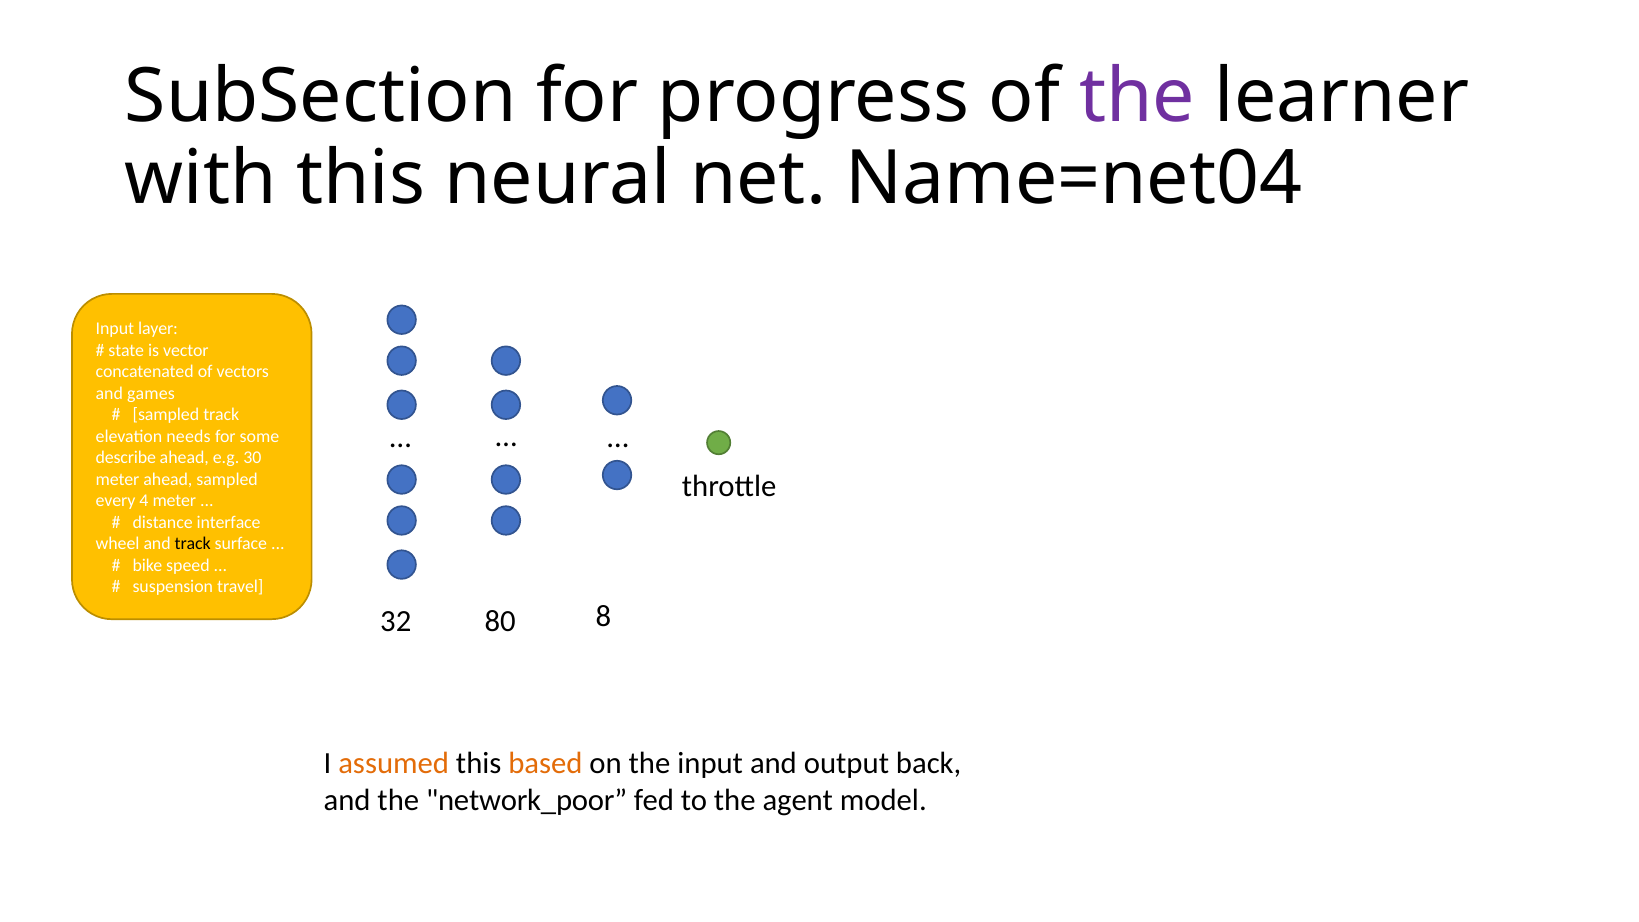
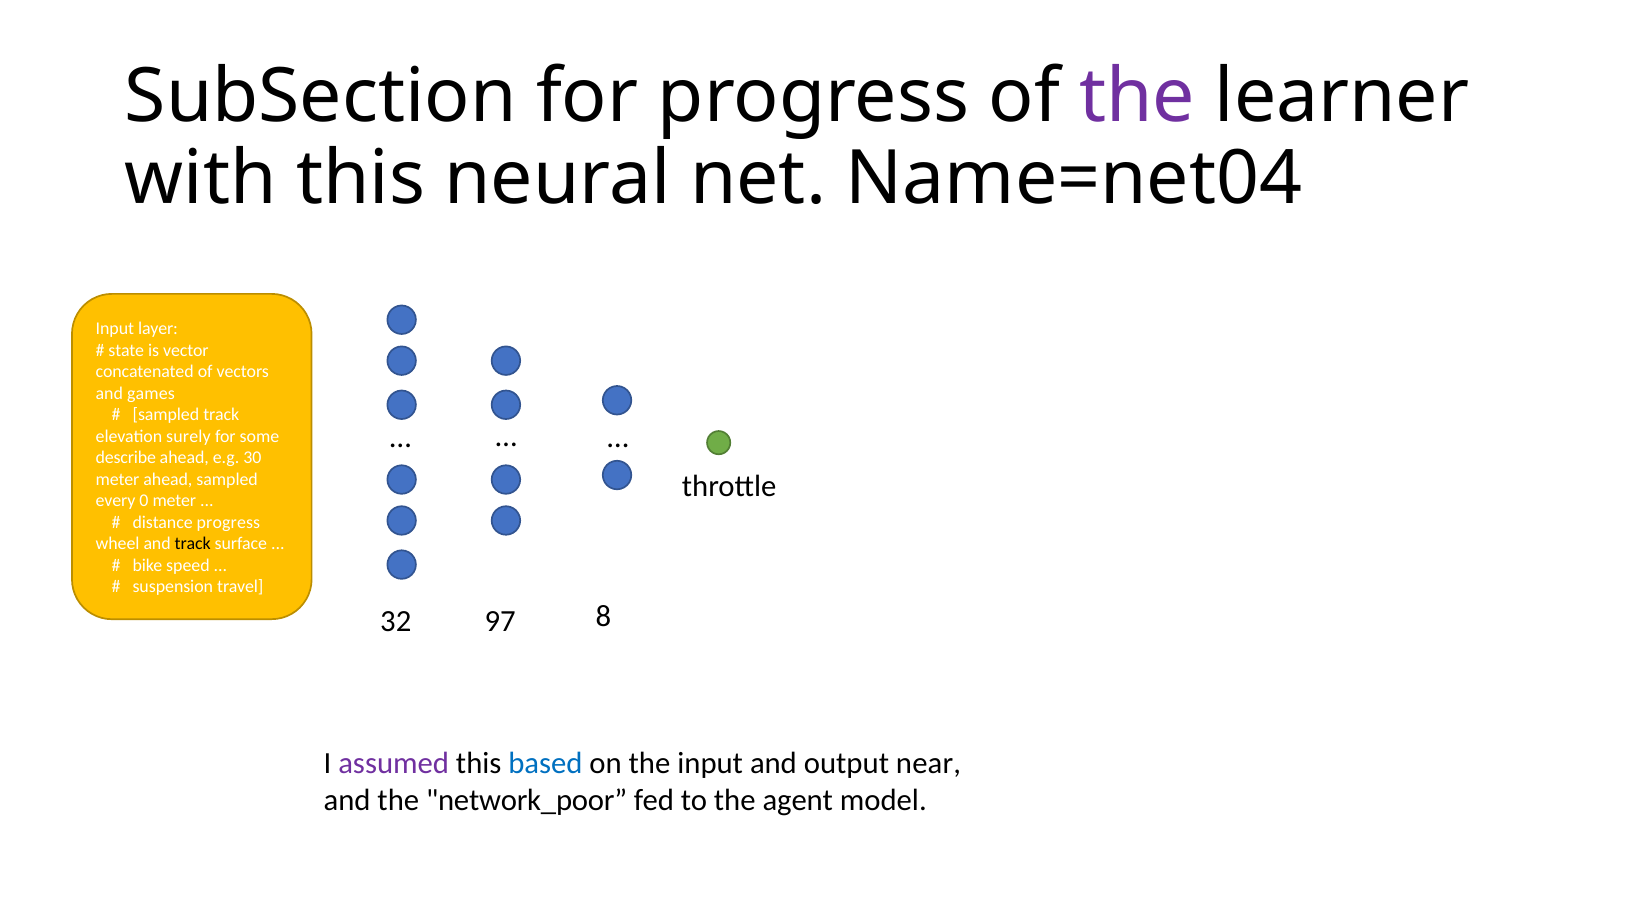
needs: needs -> surely
4: 4 -> 0
distance interface: interface -> progress
80: 80 -> 97
assumed colour: orange -> purple
based colour: orange -> blue
back: back -> near
